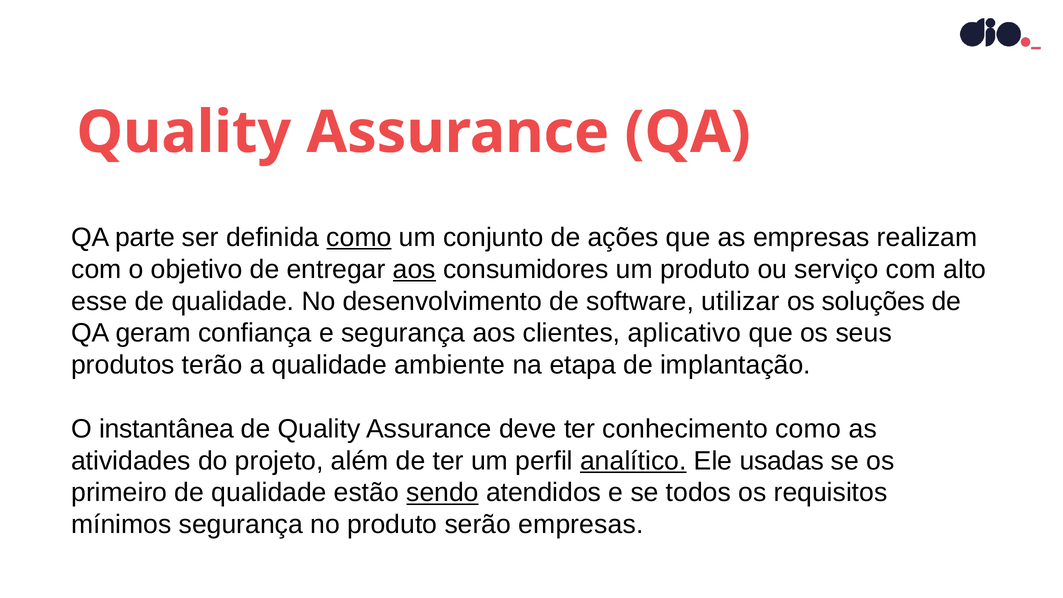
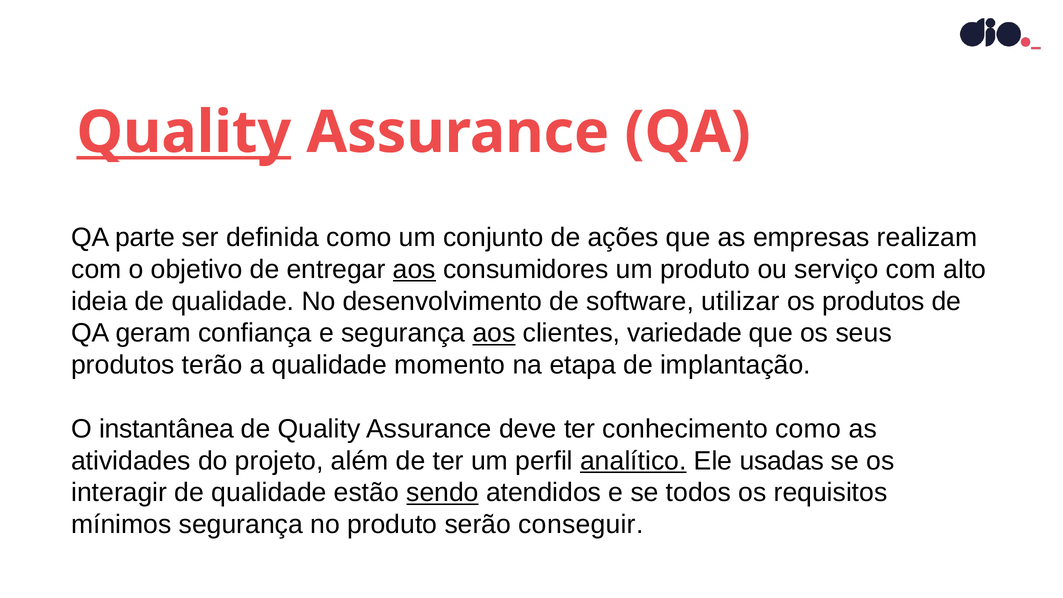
Quality at (184, 132) underline: none -> present
como at (359, 237) underline: present -> none
esse: esse -> ideia
os soluções: soluções -> produtos
aos at (494, 333) underline: none -> present
aplicativo: aplicativo -> variedade
ambiente: ambiente -> momento
primeiro: primeiro -> interagir
serão empresas: empresas -> conseguir
